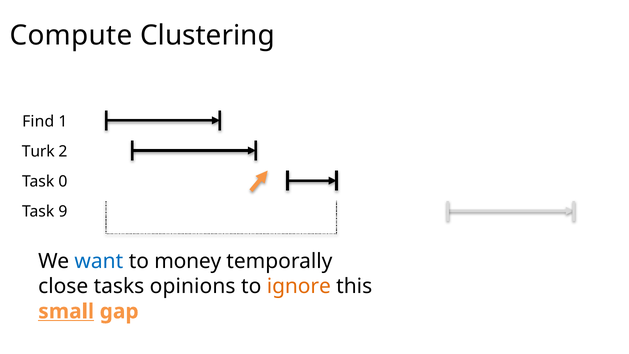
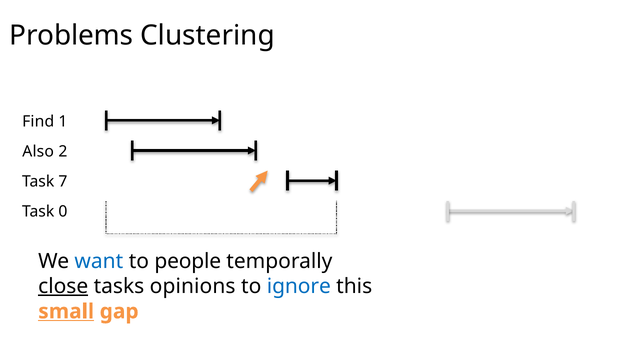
Compute: Compute -> Problems
Turk: Turk -> Also
0: 0 -> 7
9: 9 -> 0
money: money -> people
close underline: none -> present
ignore colour: orange -> blue
